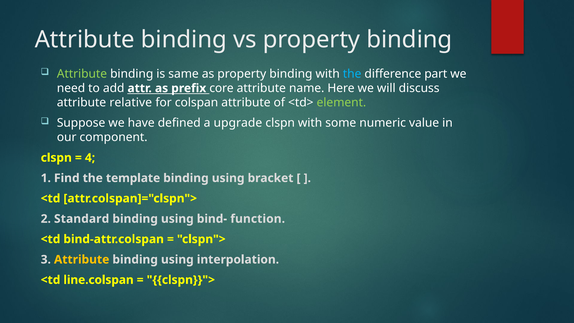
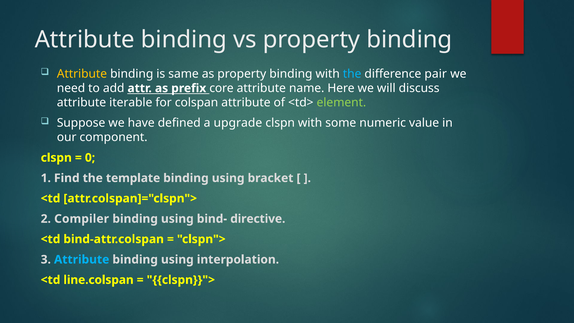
Attribute at (82, 74) colour: light green -> yellow
part: part -> pair
relative: relative -> iterable
4: 4 -> 0
Standard: Standard -> Compiler
function: function -> directive
Attribute at (82, 259) colour: yellow -> light blue
